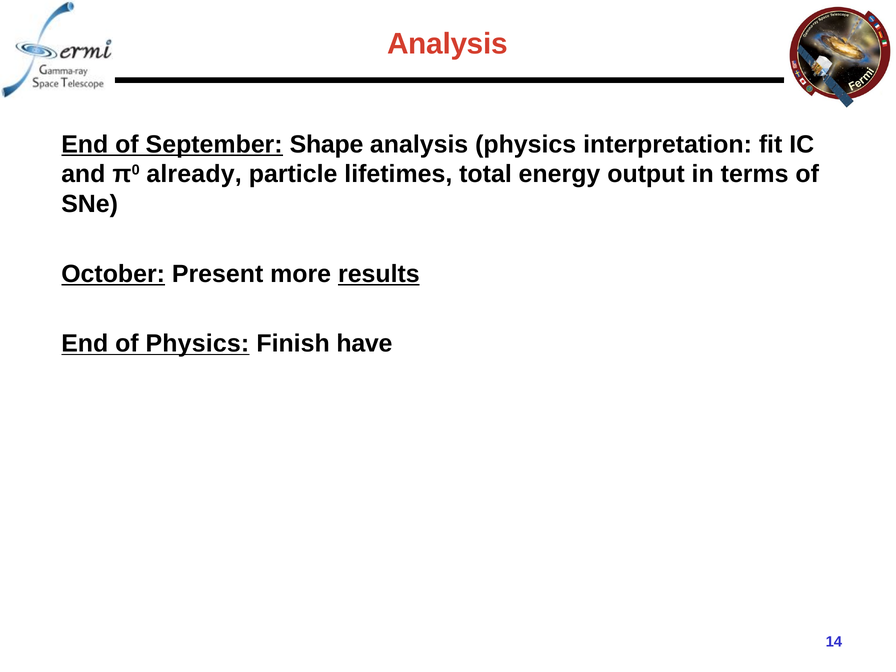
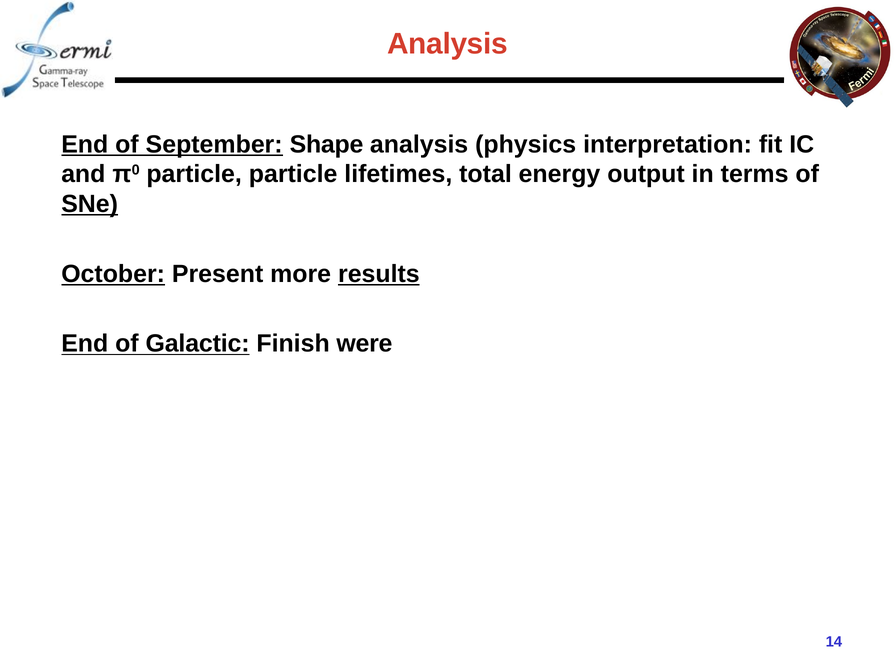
π0 already: already -> particle
SNe underline: none -> present
of Physics: Physics -> Galactic
have: have -> were
